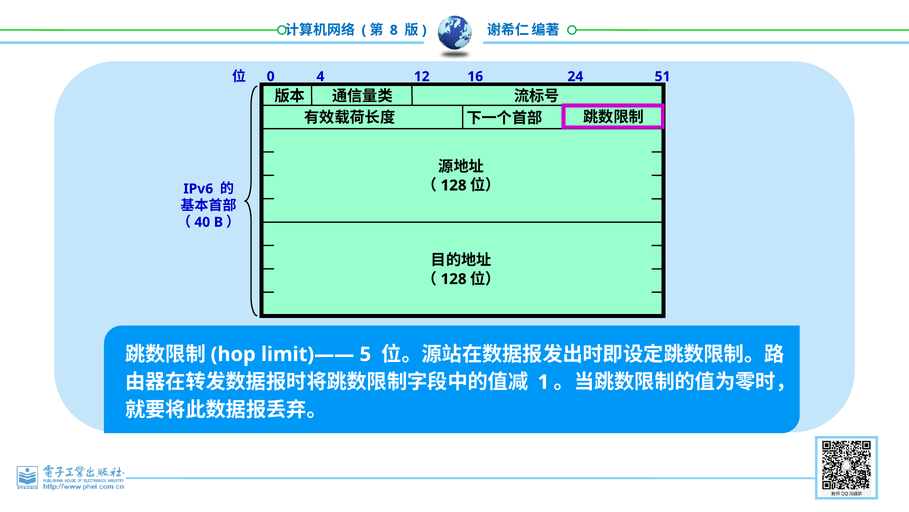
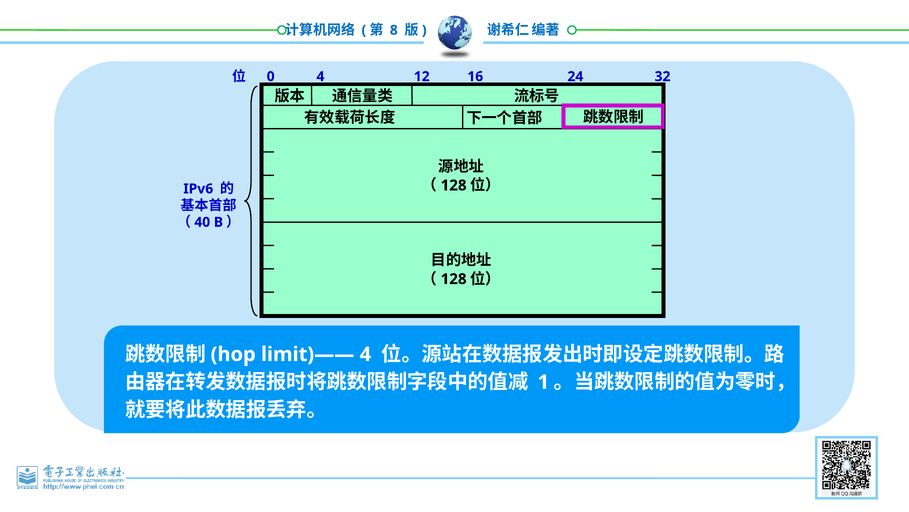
51: 51 -> 32
limit)—— 5: 5 -> 4
